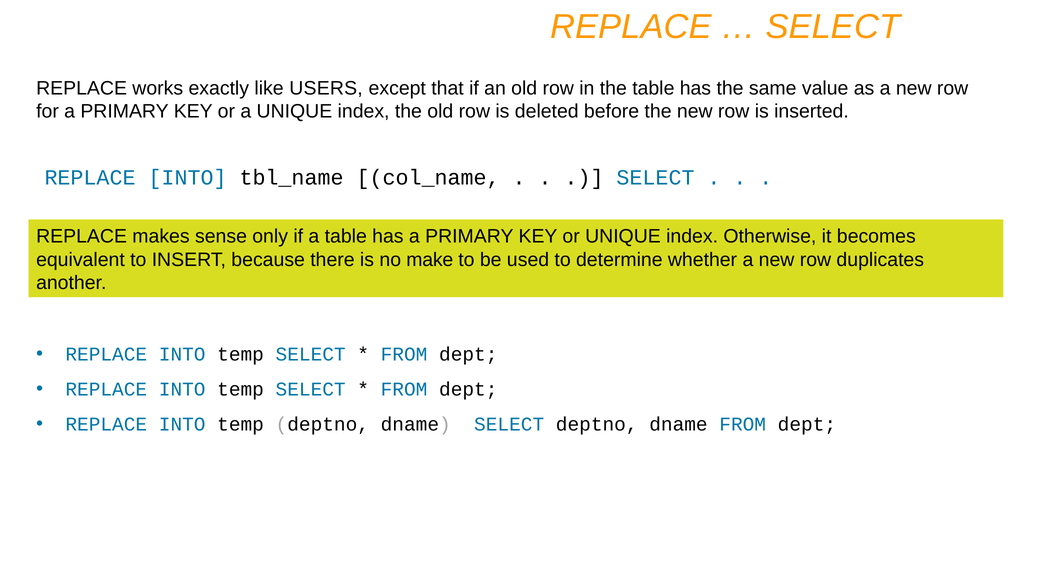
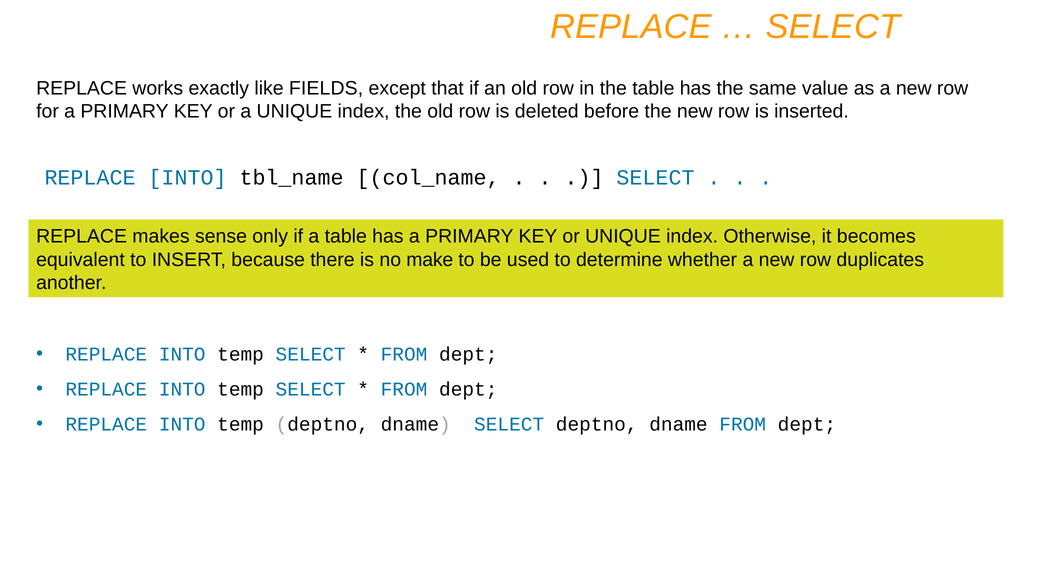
USERS: USERS -> FIELDS
